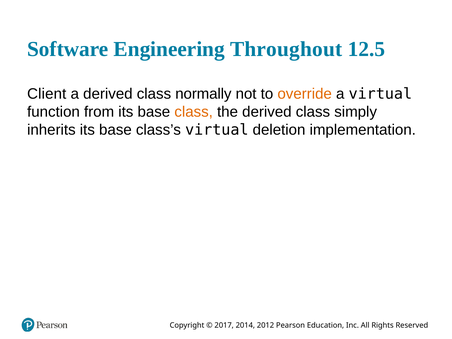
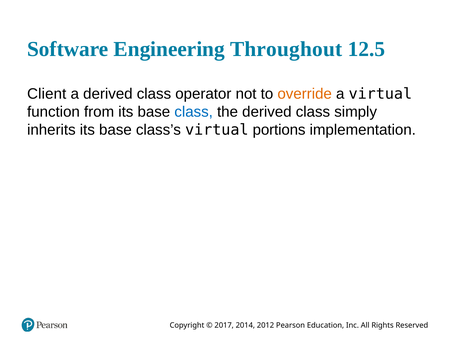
normally: normally -> operator
class at (194, 112) colour: orange -> blue
deletion: deletion -> portions
